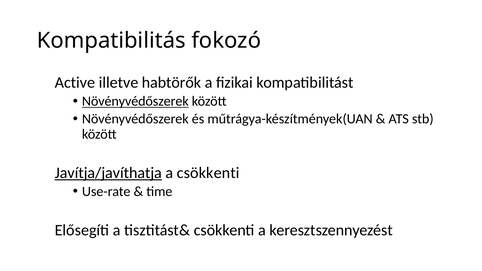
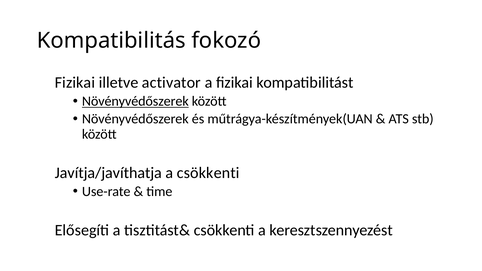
Active at (75, 83): Active -> Fizikai
habtörők: habtörők -> activator
Javítja/javíthatja underline: present -> none
